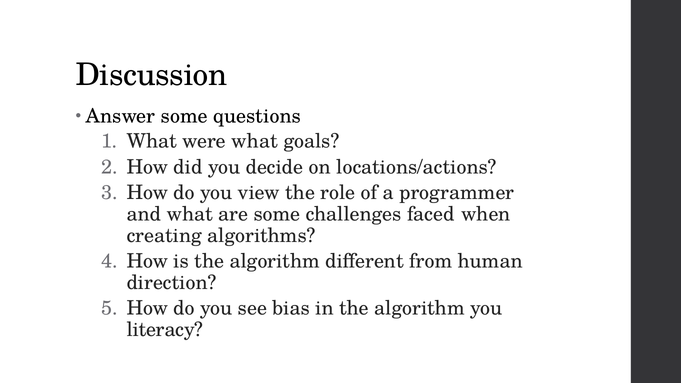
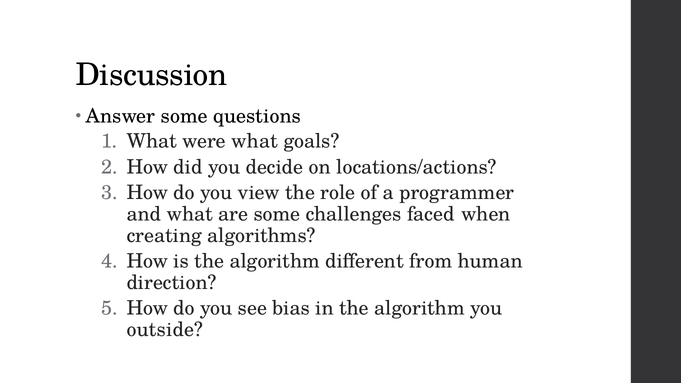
literacy: literacy -> outside
